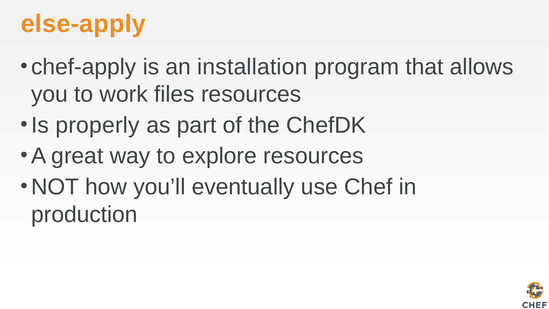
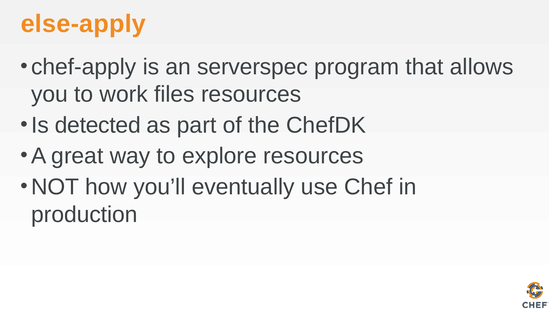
installation: installation -> serverspec
properly: properly -> detected
